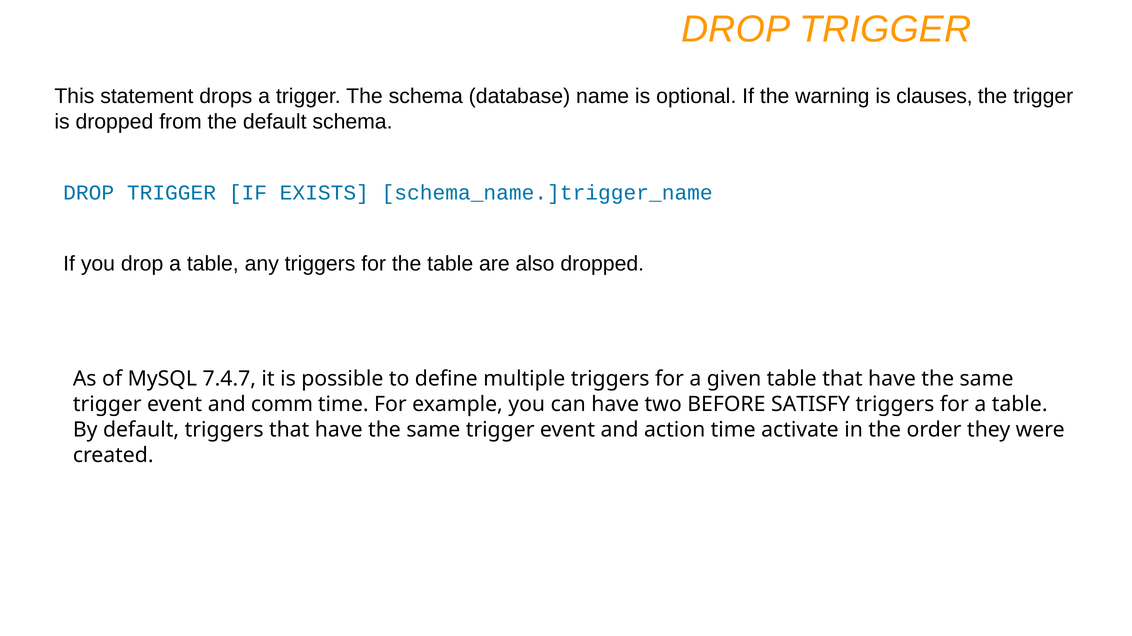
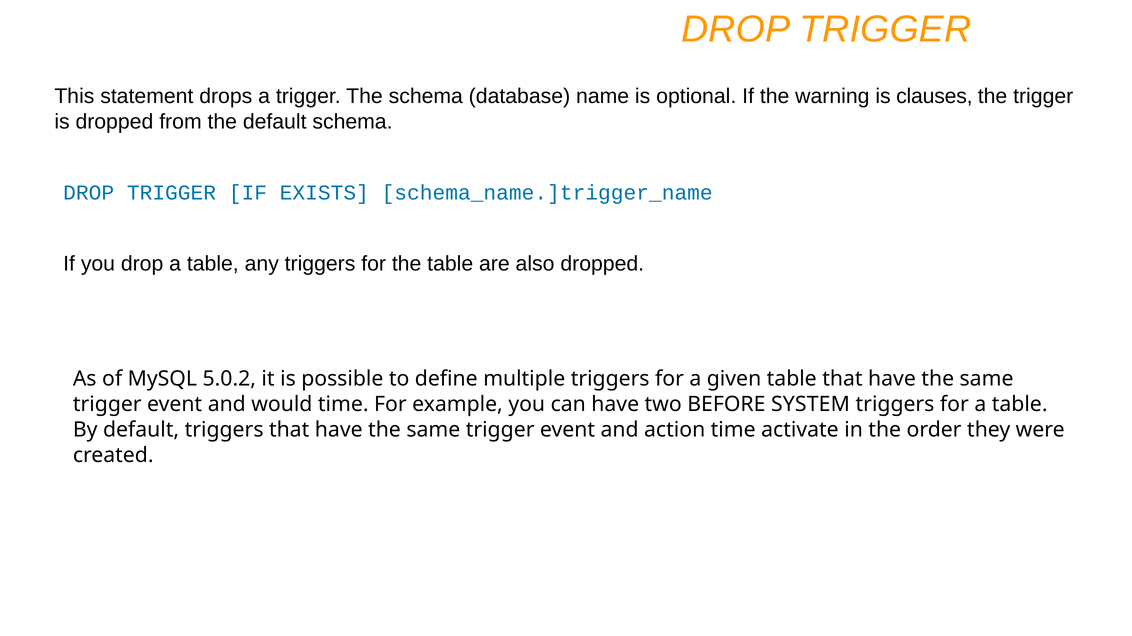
7.4.7: 7.4.7 -> 5.0.2
comm: comm -> would
SATISFY: SATISFY -> SYSTEM
